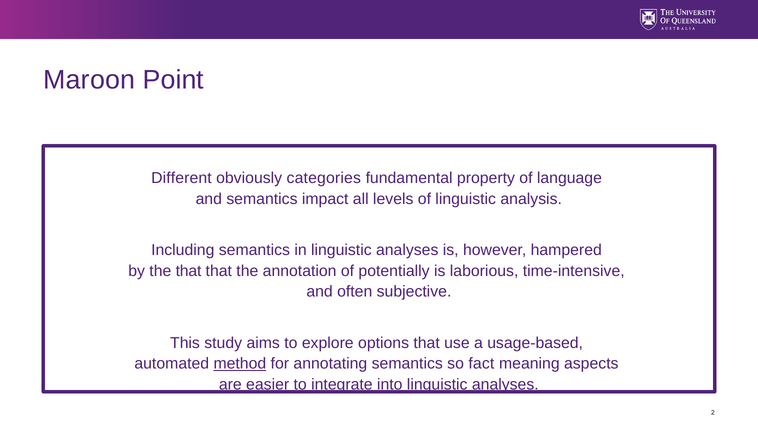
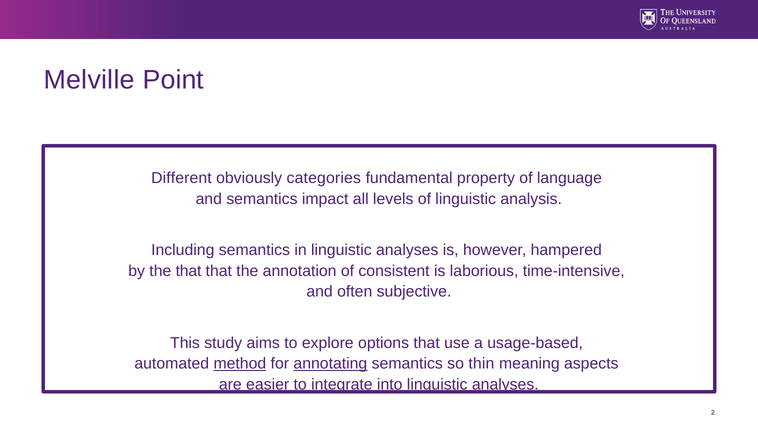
Maroon: Maroon -> Melville
potentially: potentially -> consistent
annotating underline: none -> present
fact: fact -> thin
